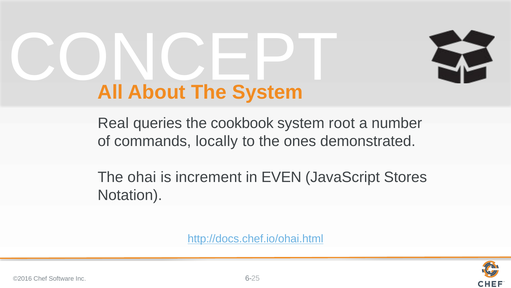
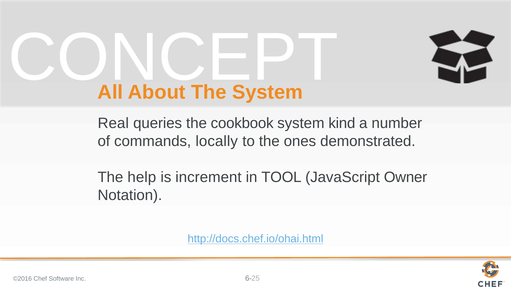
root: root -> kind
ohai: ohai -> help
EVEN: EVEN -> TOOL
Stores: Stores -> Owner
